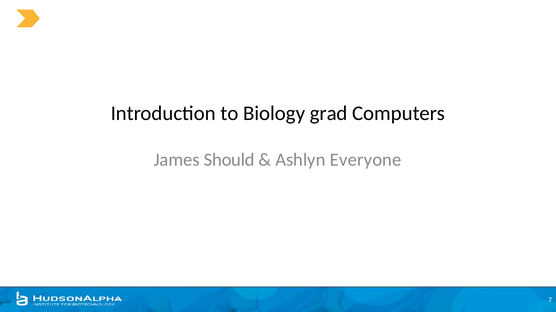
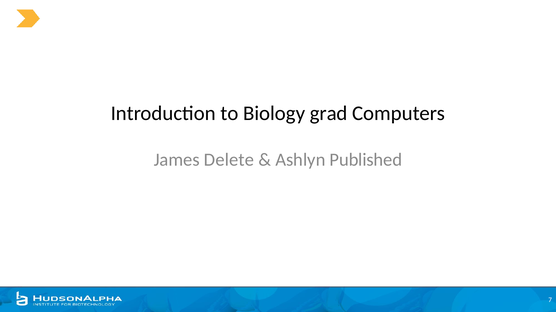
Should: Should -> Delete
Everyone: Everyone -> Published
